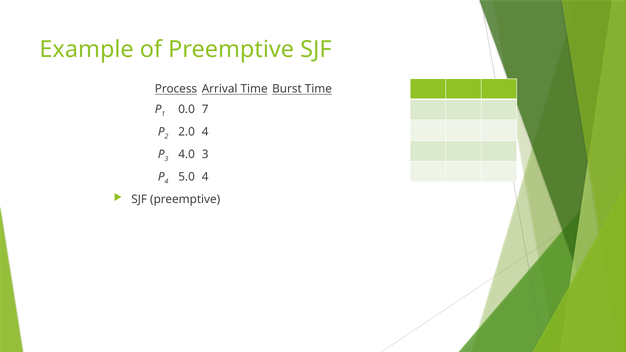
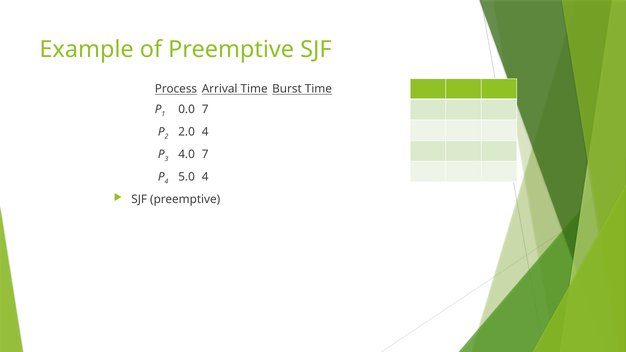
4.0 3: 3 -> 7
